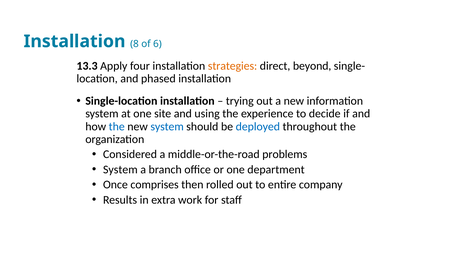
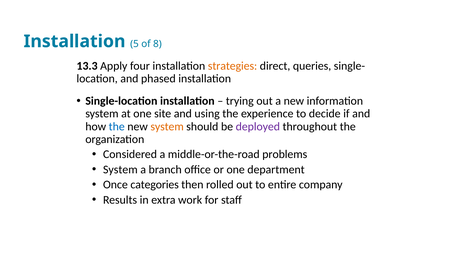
8: 8 -> 5
6: 6 -> 8
beyond: beyond -> queries
system at (167, 126) colour: blue -> orange
deployed colour: blue -> purple
comprises: comprises -> categories
